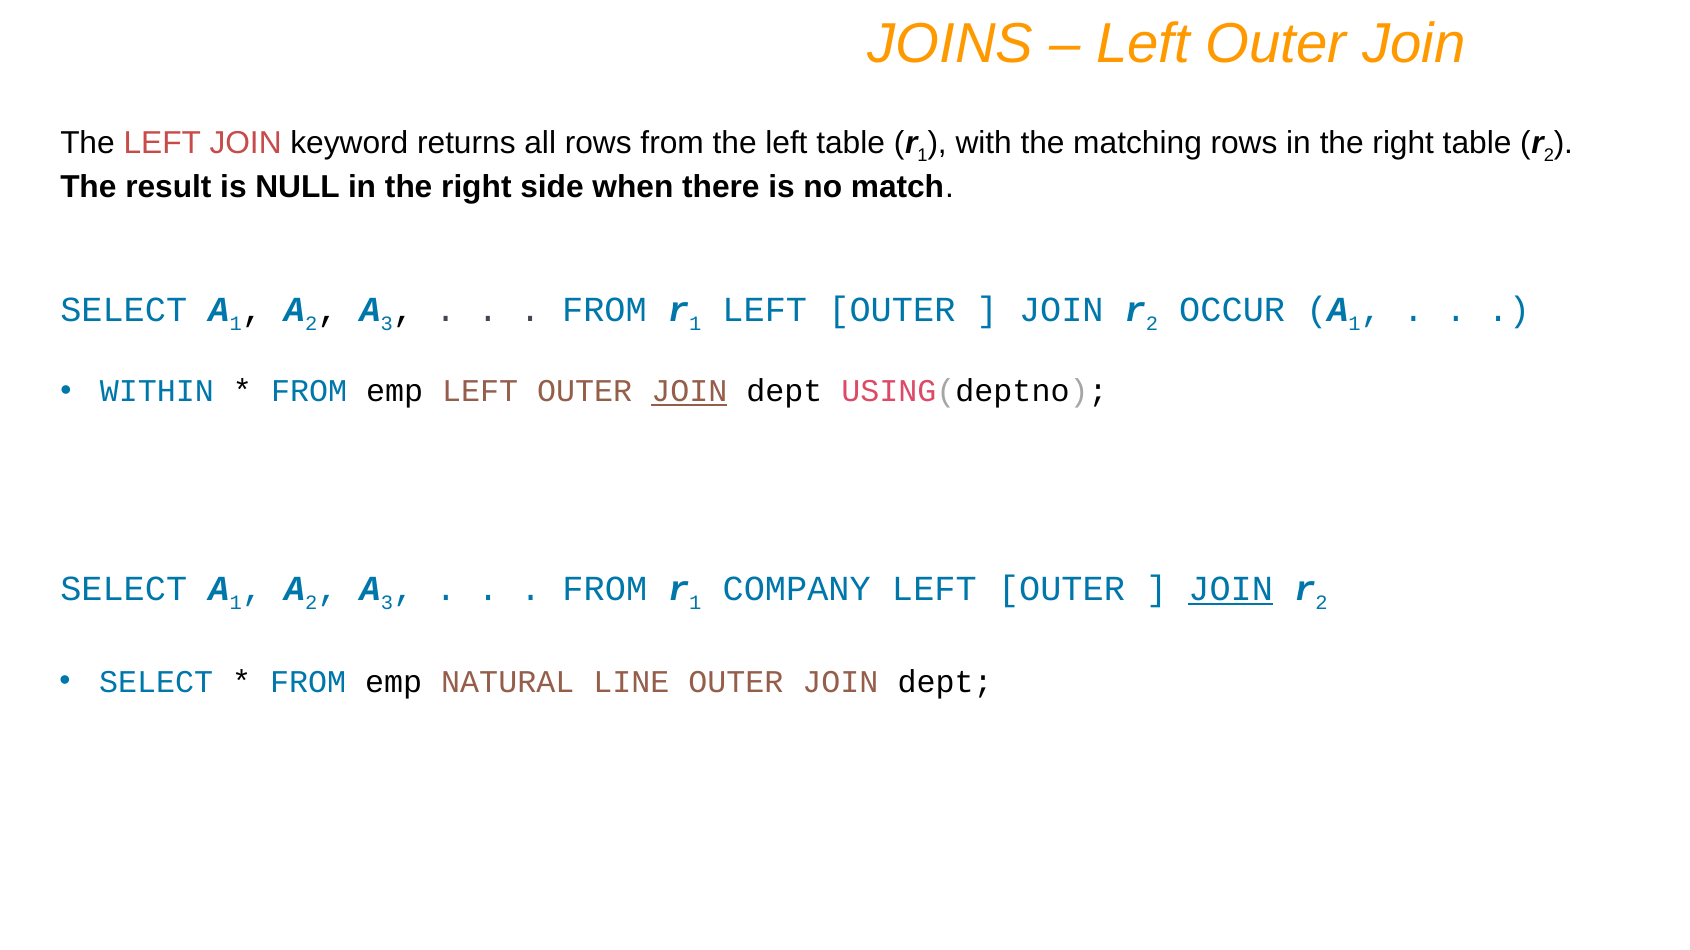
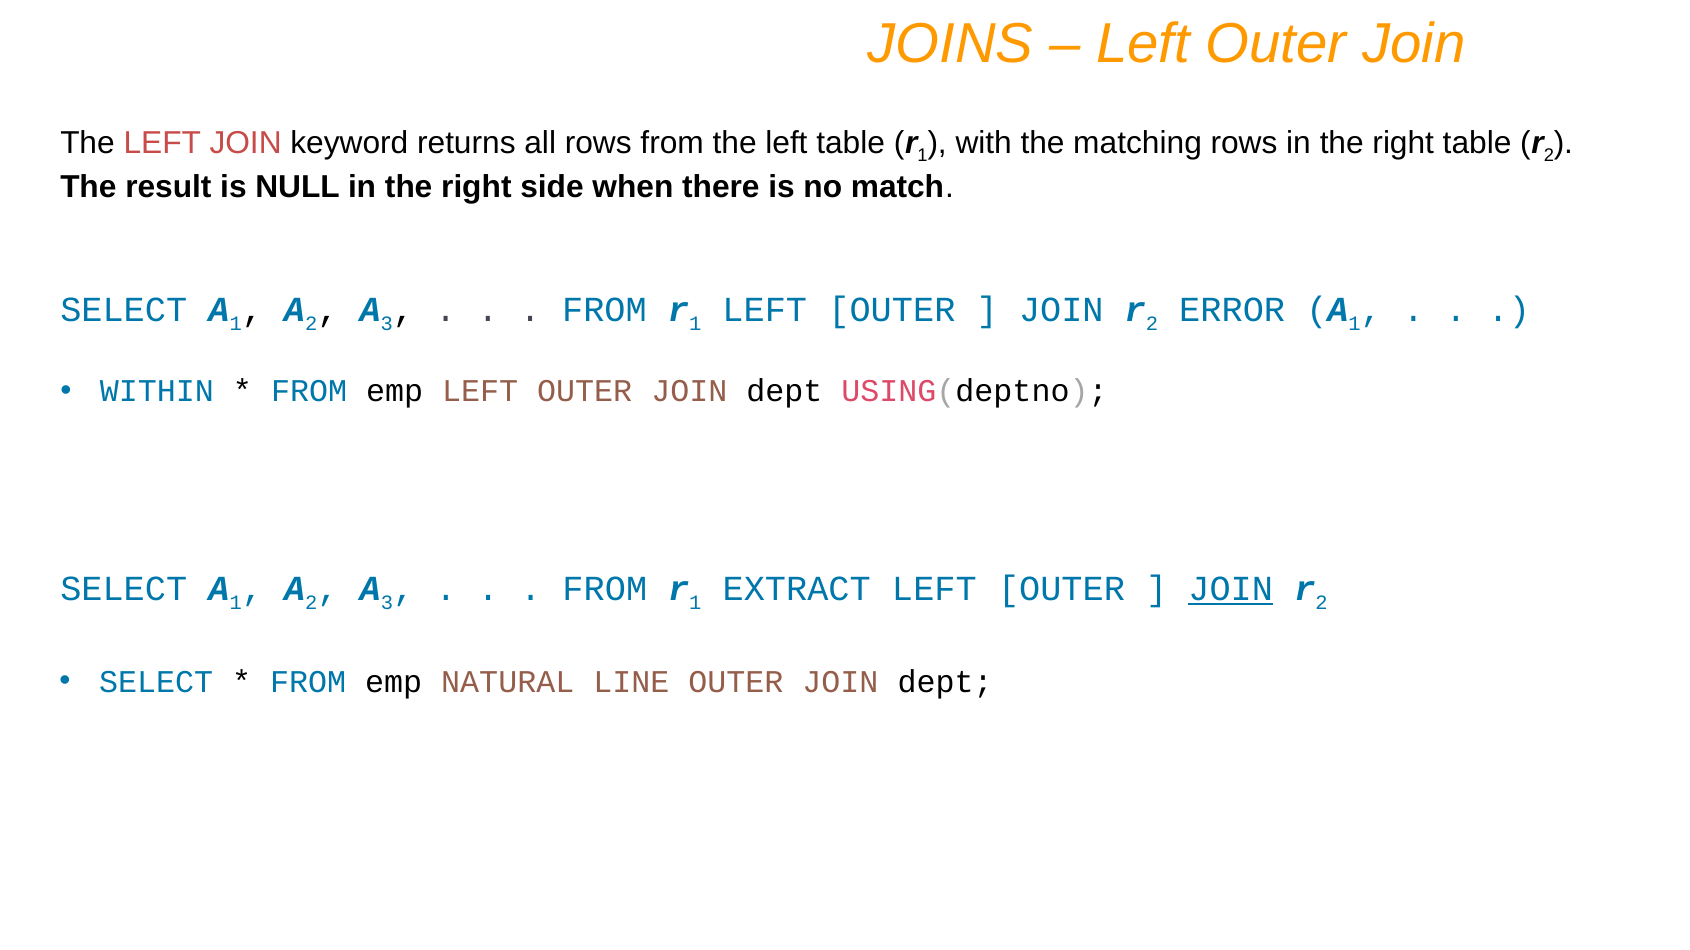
OCCUR: OCCUR -> ERROR
JOIN at (689, 392) underline: present -> none
COMPANY: COMPANY -> EXTRACT
